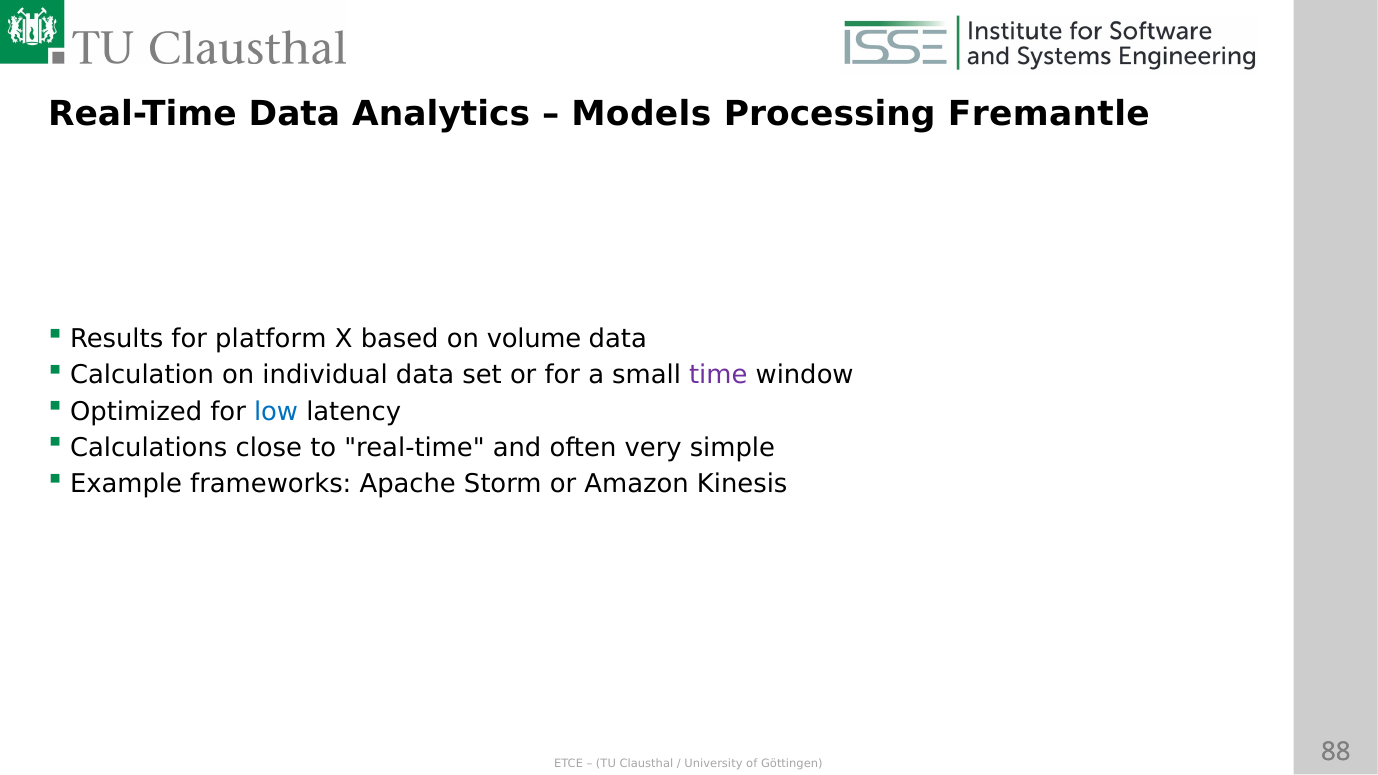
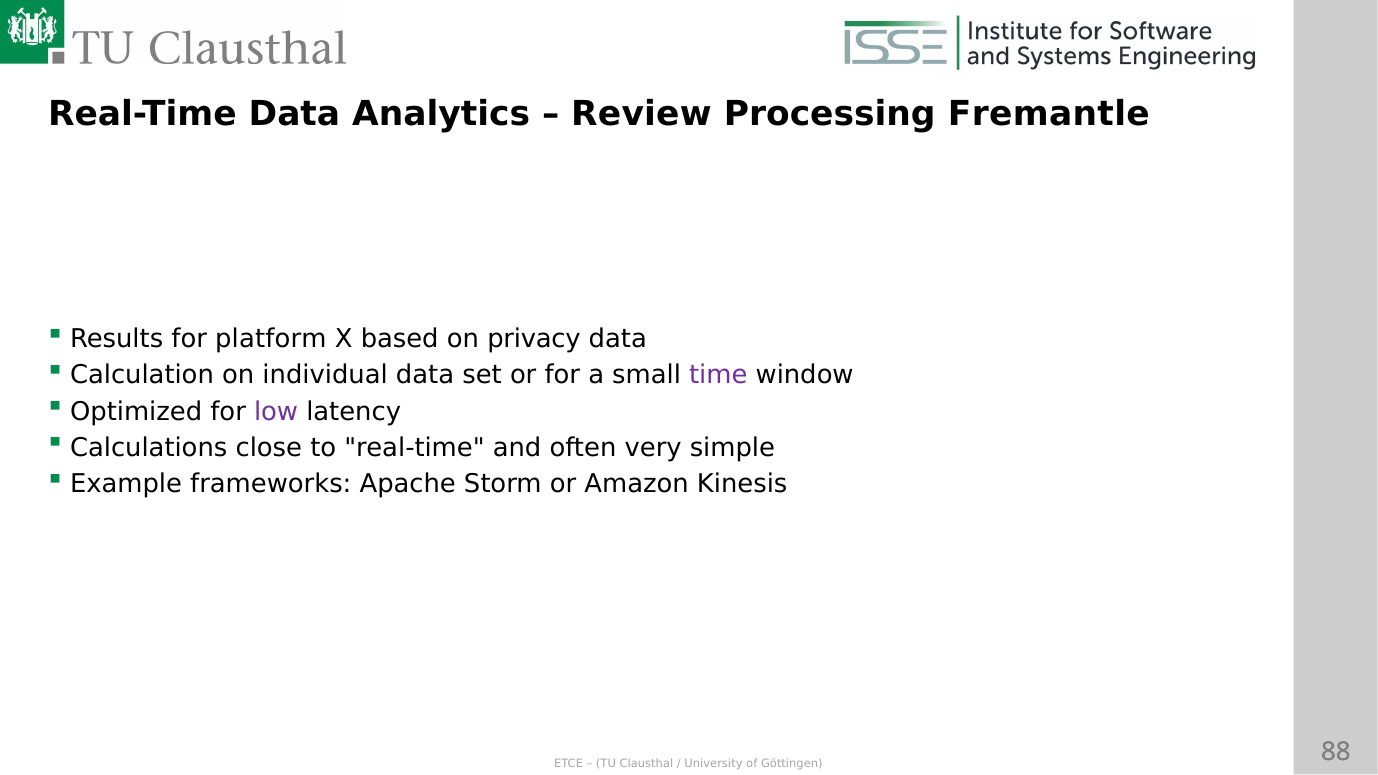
Models: Models -> Review
volume: volume -> privacy
low colour: blue -> purple
